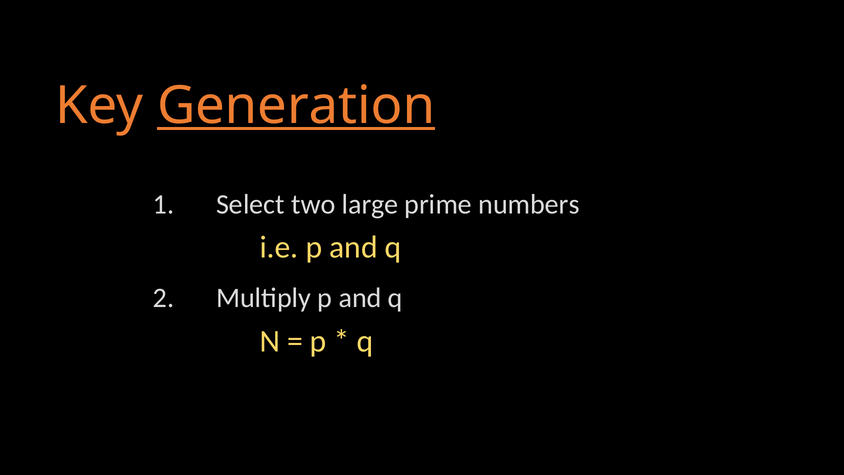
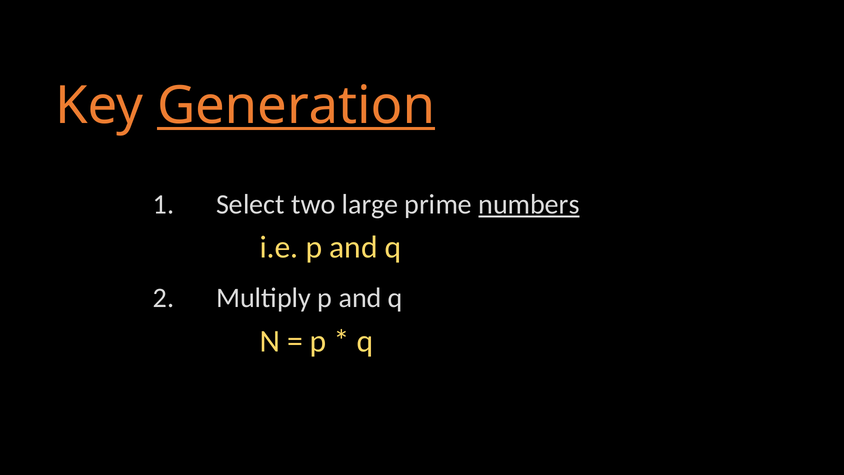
numbers underline: none -> present
